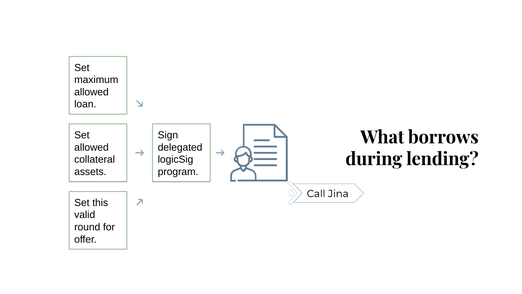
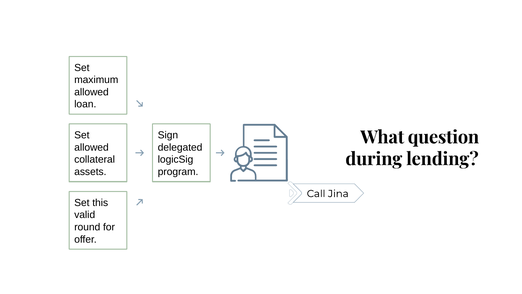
borrows: borrows -> question
